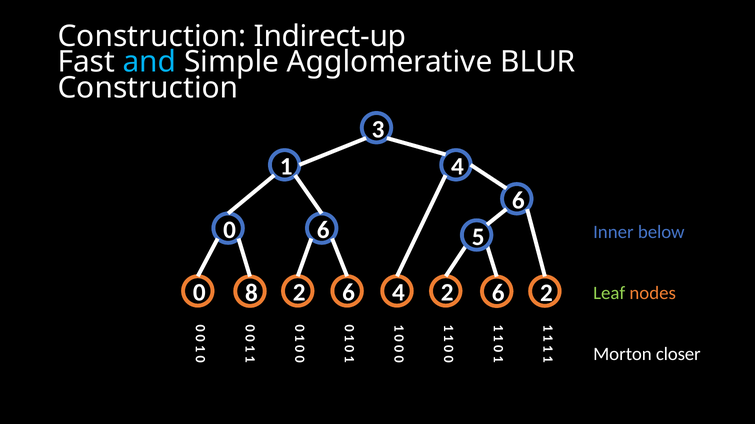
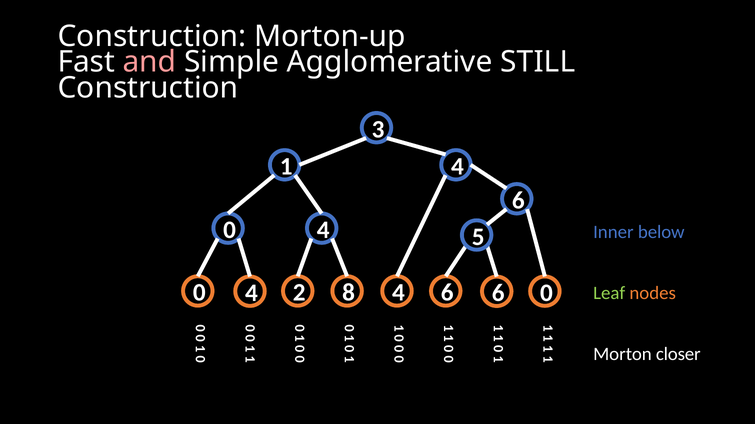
Indirect-up: Indirect-up -> Morton-up
and colour: light blue -> pink
BLUR: BLUR -> STILL
6 at (323, 230): 6 -> 4
8 at (251, 293): 8 -> 4
2 6: 6 -> 8
2 at (447, 293): 2 -> 6
2 at (546, 293): 2 -> 0
